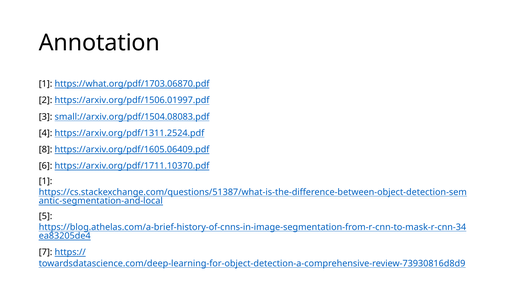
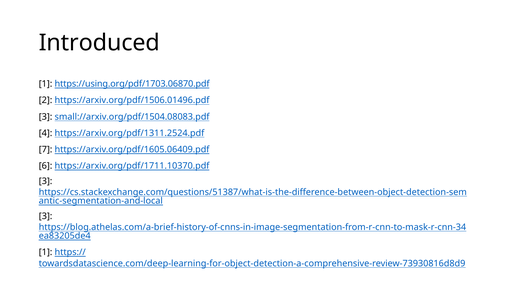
Annotation: Annotation -> Introduced
https://what.org/pdf/1703.06870.pdf: https://what.org/pdf/1703.06870.pdf -> https://using.org/pdf/1703.06870.pdf
https://arxiv.org/pdf/1506.01997.pdf: https://arxiv.org/pdf/1506.01997.pdf -> https://arxiv.org/pdf/1506.01496.pdf
8: 8 -> 7
1 at (46, 181): 1 -> 3
5 at (46, 216): 5 -> 3
7 at (46, 253): 7 -> 1
